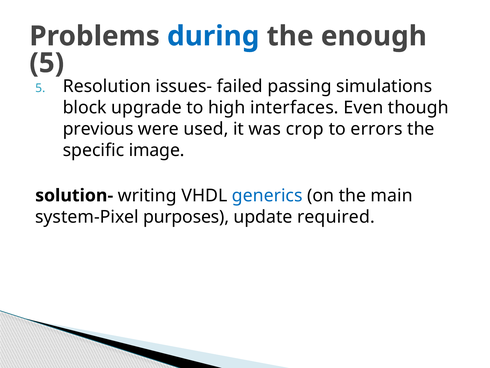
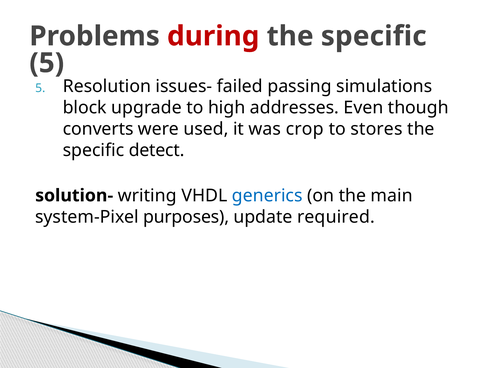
during colour: blue -> red
enough at (374, 36): enough -> specific
interfaces: interfaces -> addresses
previous: previous -> converts
errors: errors -> stores
image: image -> detect
